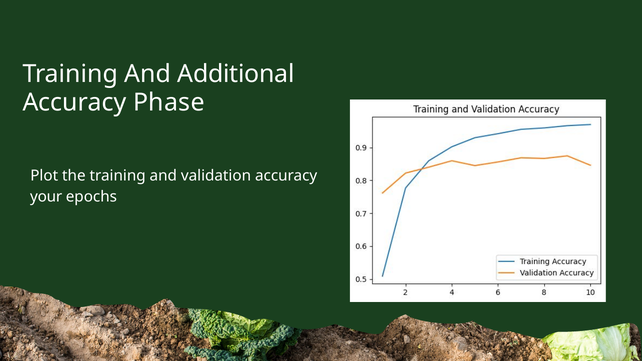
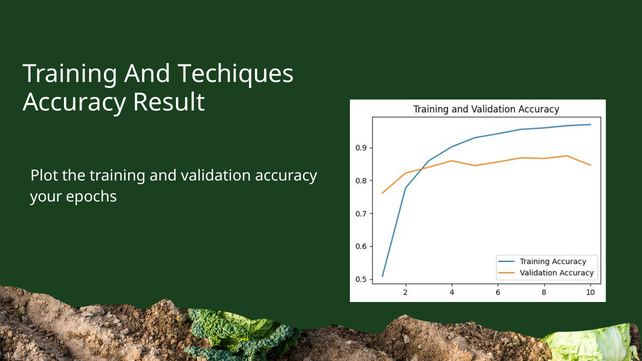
Additional: Additional -> Techiques
Phase: Phase -> Result
